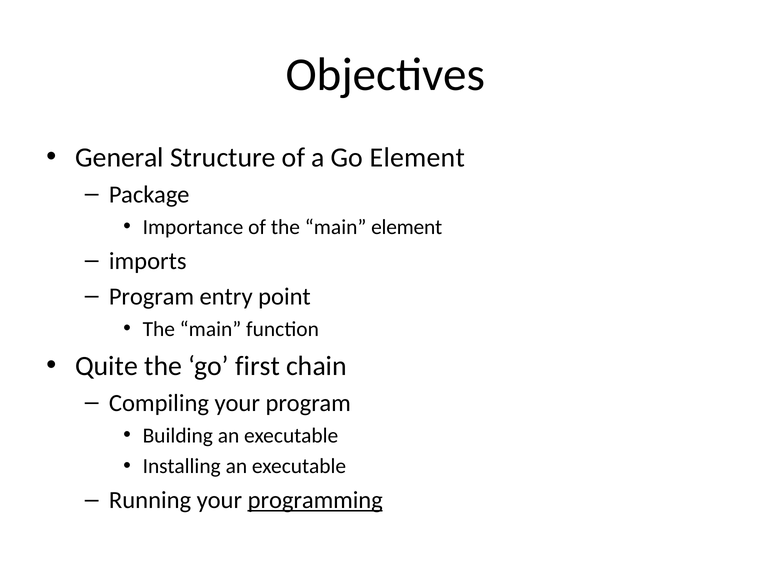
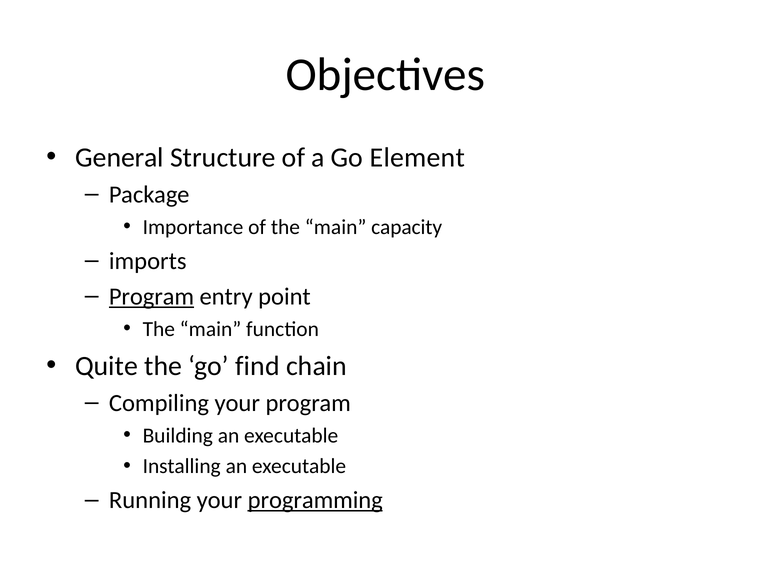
main element: element -> capacity
Program at (151, 297) underline: none -> present
first: first -> find
